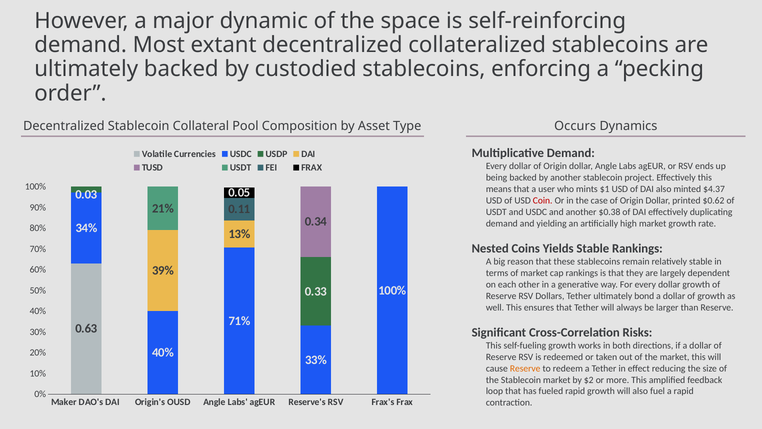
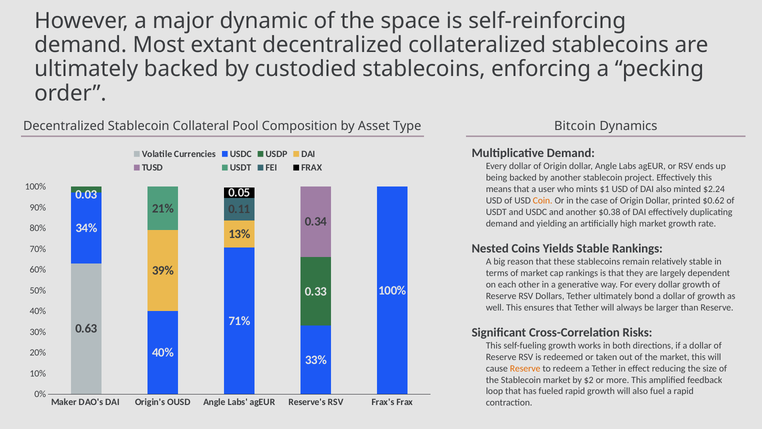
Occurs: Occurs -> Bitcoin
$4.37: $4.37 -> $2.24
Coin colour: red -> orange
